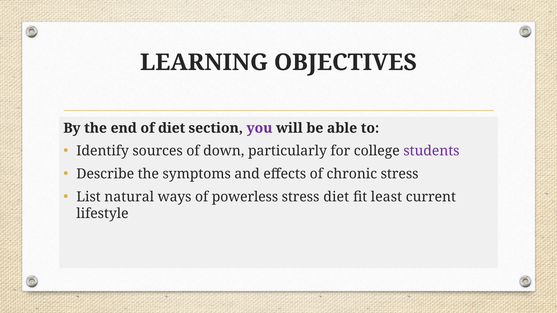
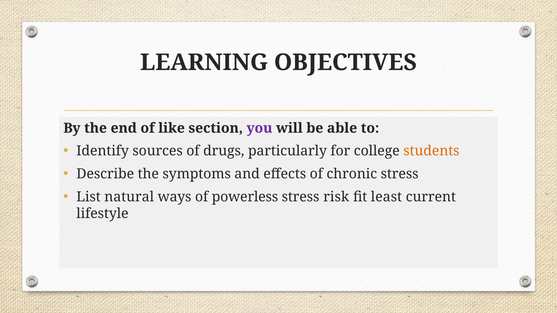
of diet: diet -> like
down: down -> drugs
students colour: purple -> orange
stress diet: diet -> risk
